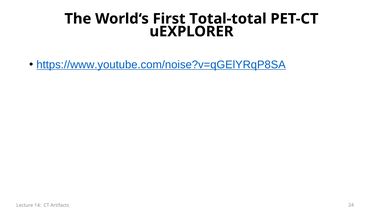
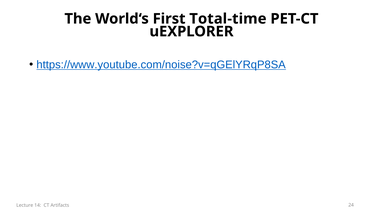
Total-total: Total-total -> Total-time
